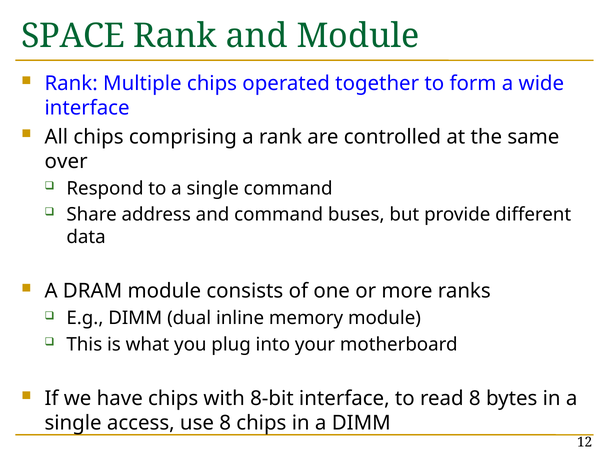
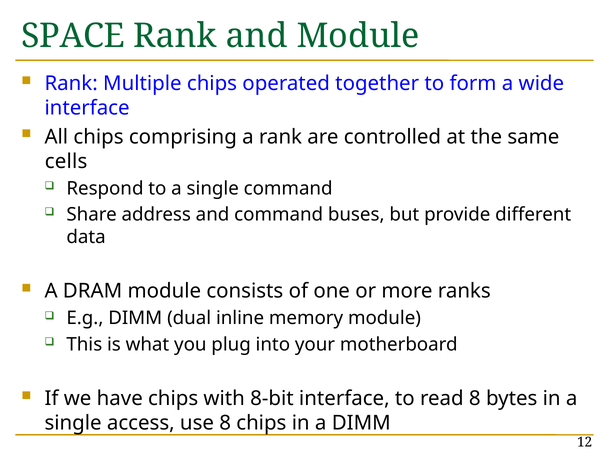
over: over -> cells
